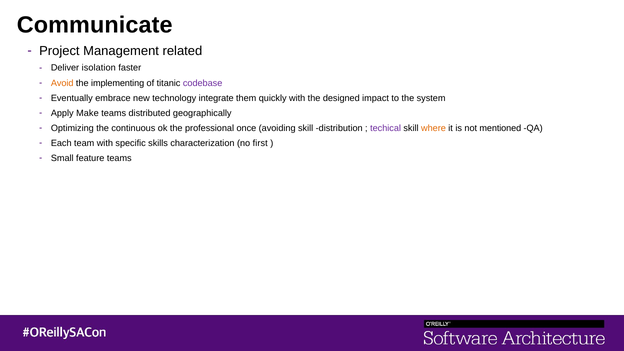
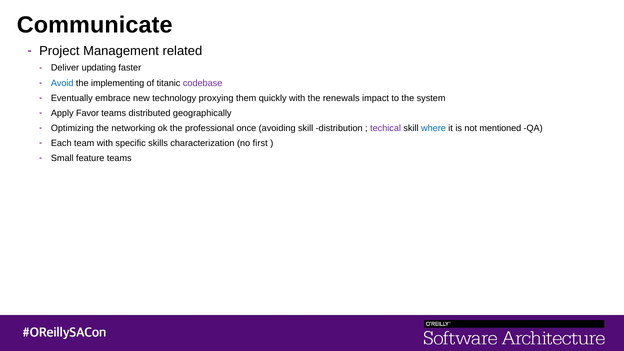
isolation: isolation -> updating
Avoid colour: orange -> blue
integrate: integrate -> proxying
designed: designed -> renewals
Make: Make -> Favor
continuous: continuous -> networking
where colour: orange -> blue
